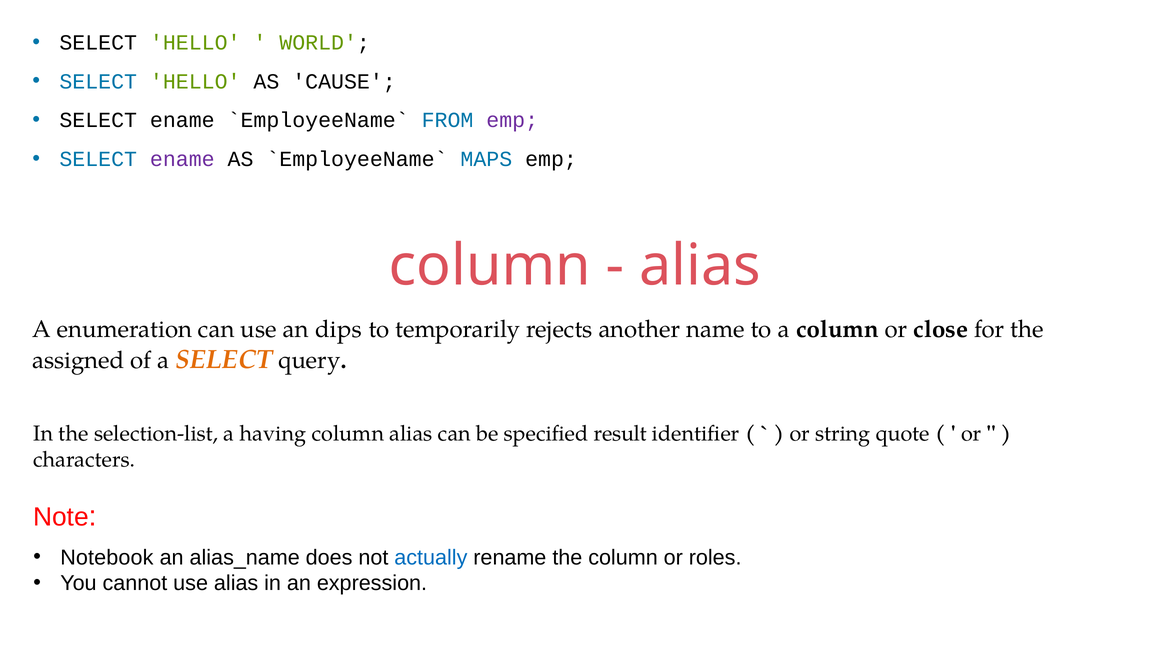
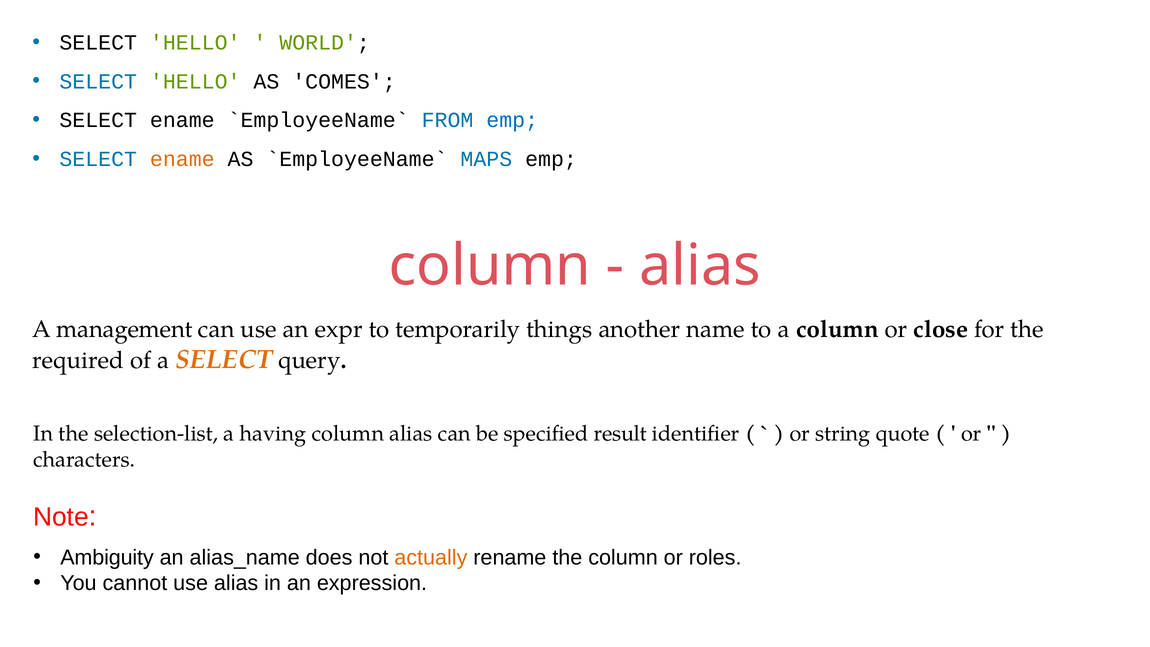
CAUSE: CAUSE -> COMES
emp at (512, 120) colour: purple -> blue
ename at (182, 159) colour: purple -> orange
enumeration: enumeration -> management
dips: dips -> expr
rejects: rejects -> things
assigned: assigned -> required
Notebook: Notebook -> Ambiguity
actually colour: blue -> orange
